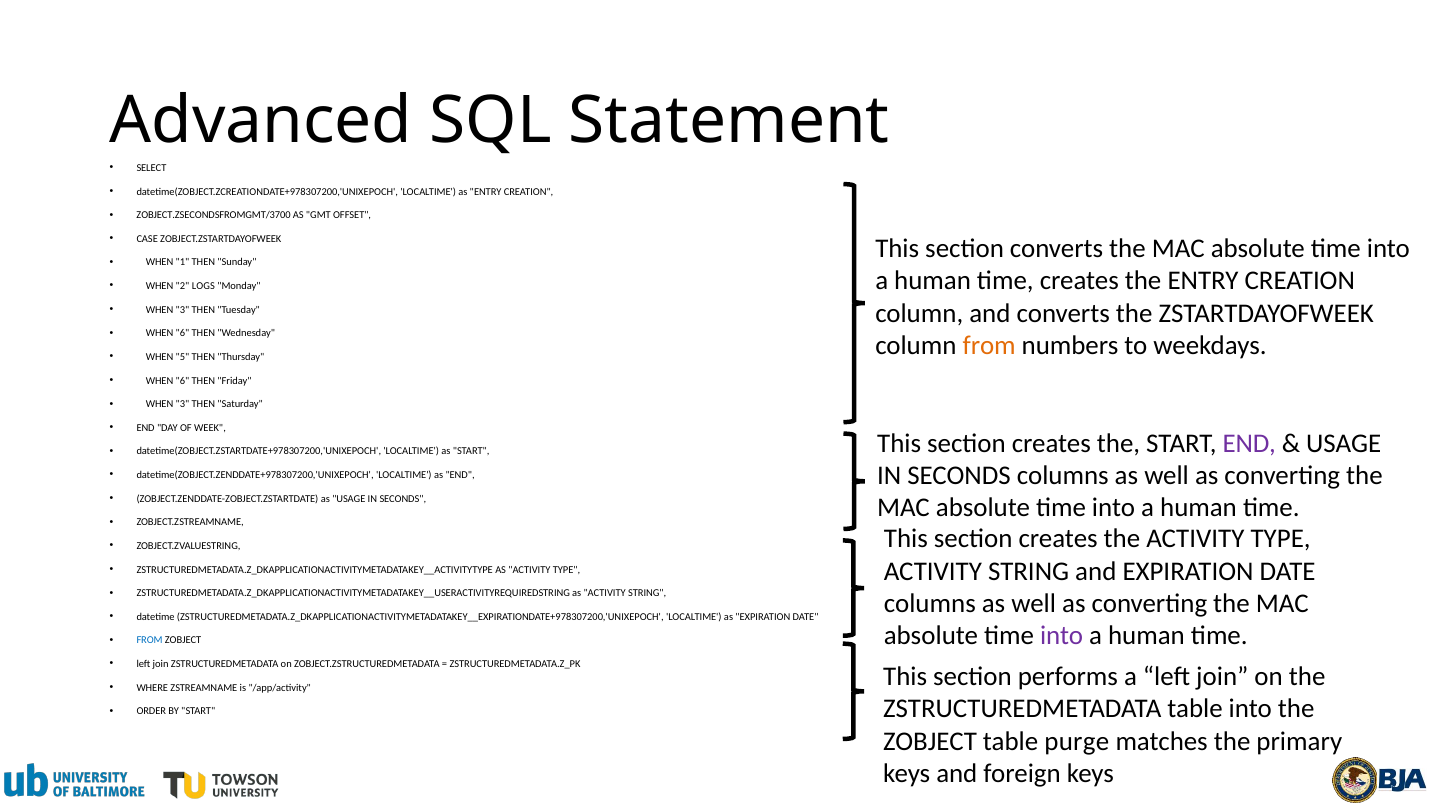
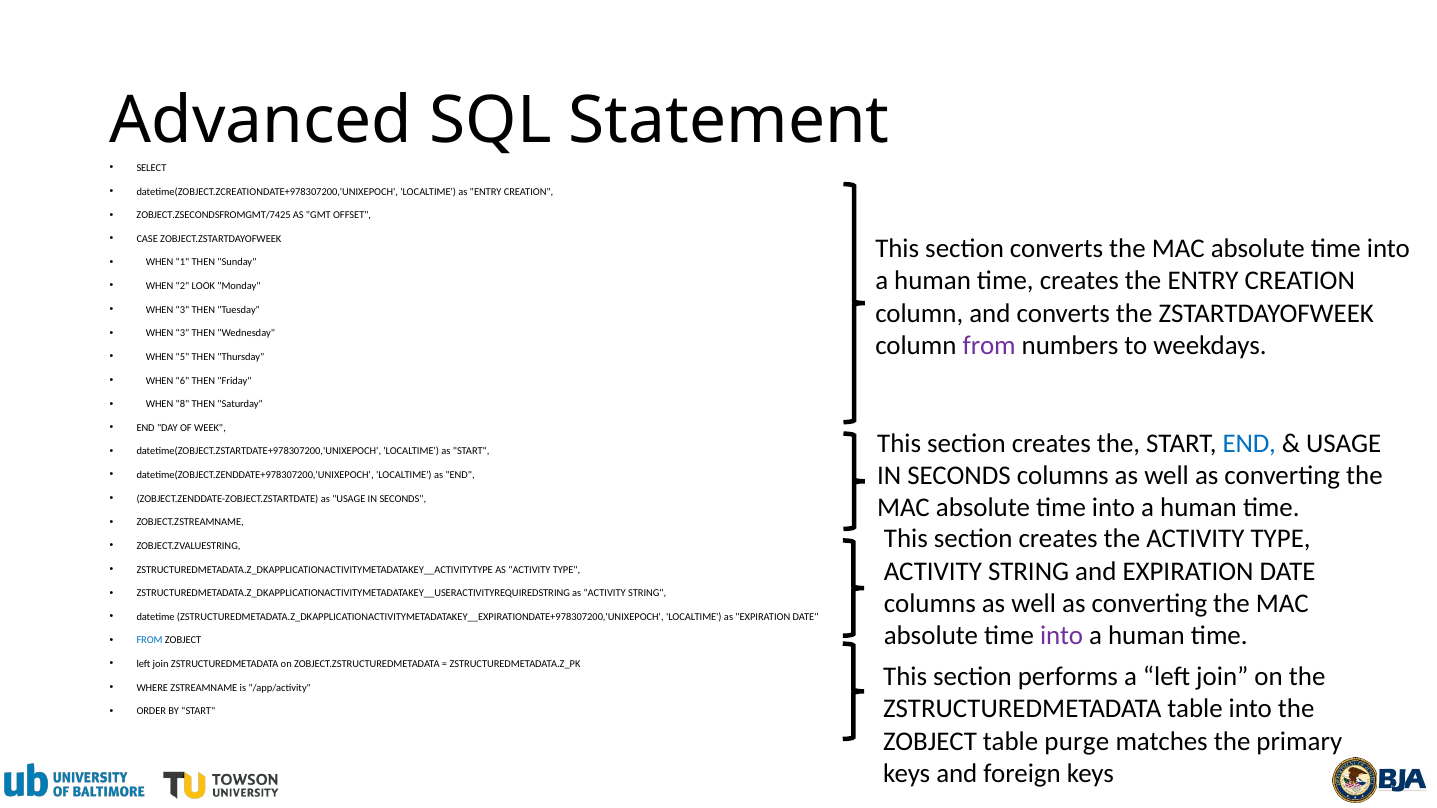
ZOBJECT.ZSECONDSFROMGMT/3700: ZOBJECT.ZSECONDSFROMGMT/3700 -> ZOBJECT.ZSECONDSFROMGMT/7425
LOGS: LOGS -> LOOK
6 at (183, 333): 6 -> 3
from at (989, 346) colour: orange -> purple
3 at (183, 404): 3 -> 8
END at (1249, 444) colour: purple -> blue
